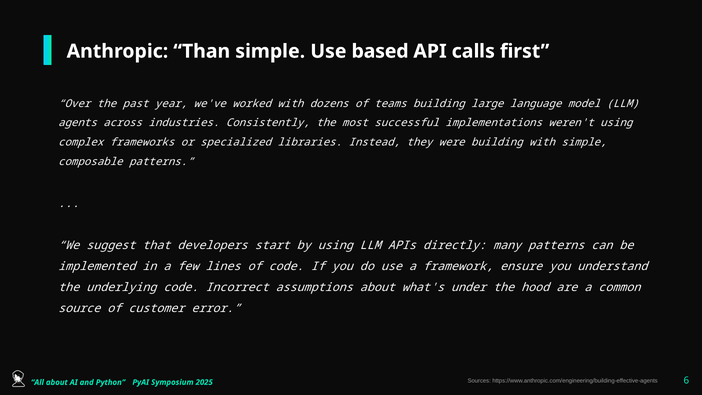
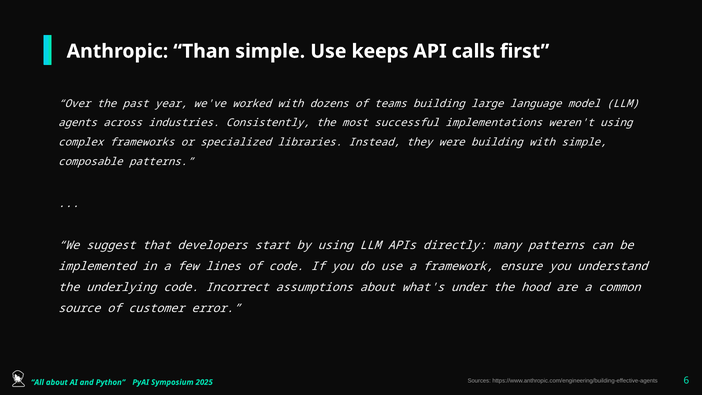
based: based -> keeps
